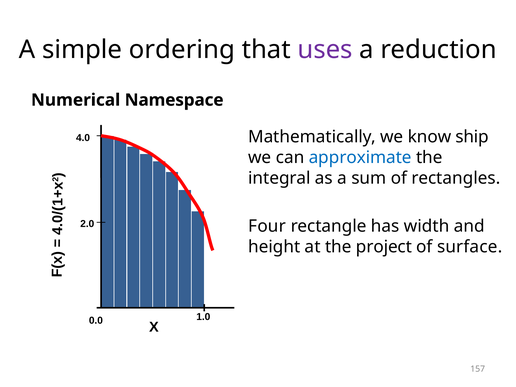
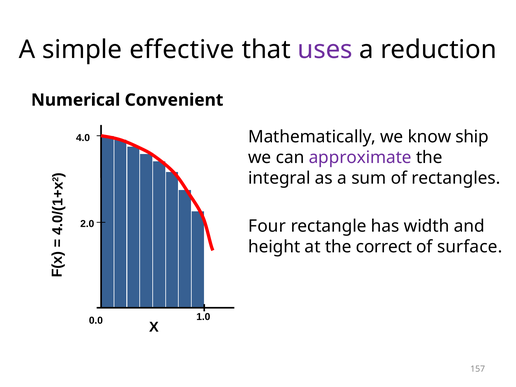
ordering: ordering -> effective
Namespace: Namespace -> Convenient
approximate colour: blue -> purple
project: project -> correct
